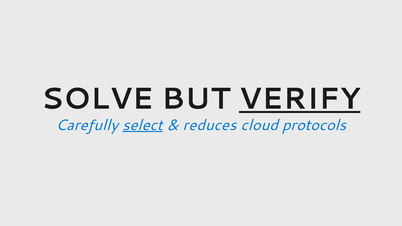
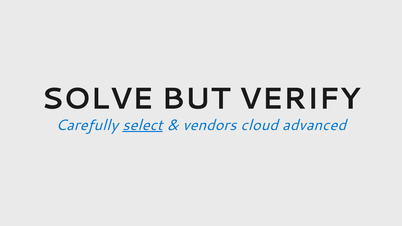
VERIFY underline: present -> none
reduces: reduces -> vendors
protocols: protocols -> advanced
